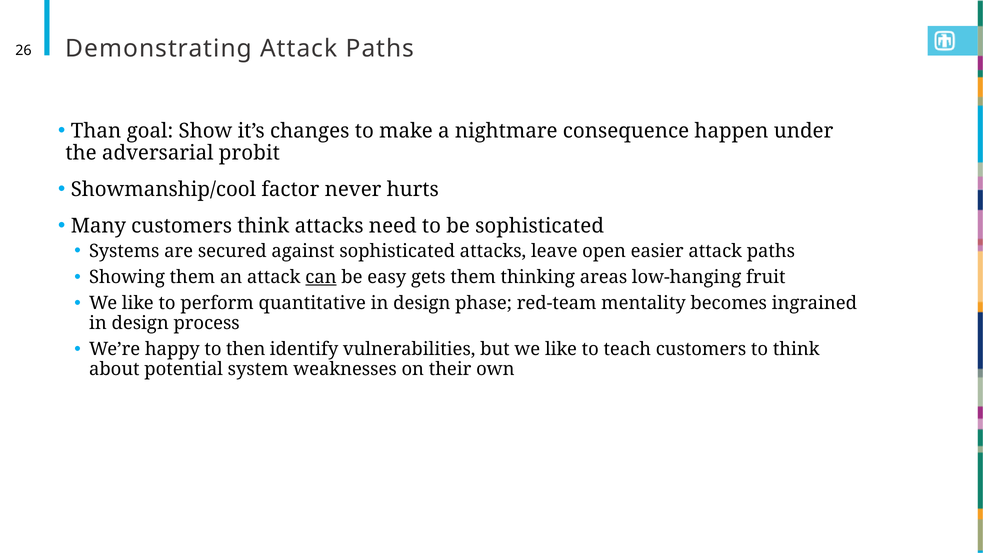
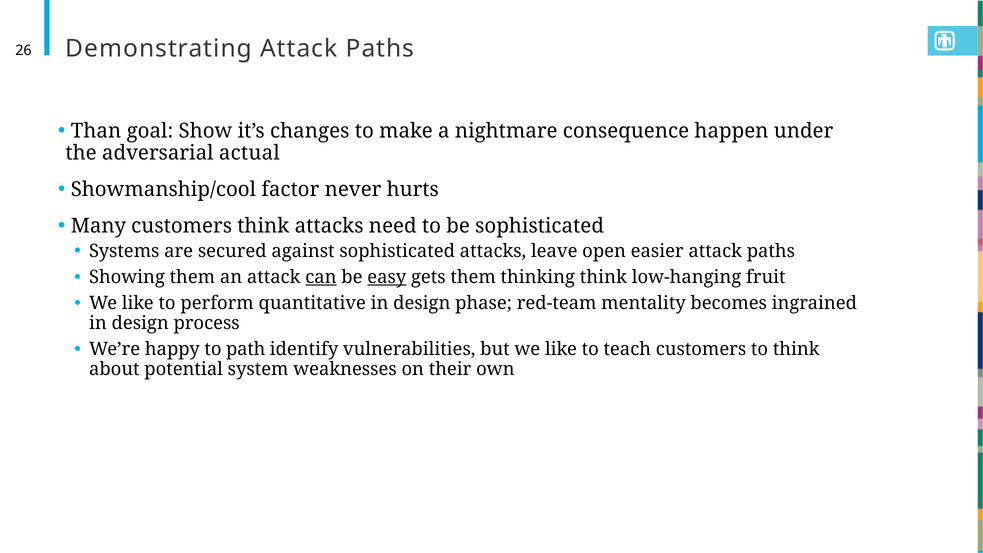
probit: probit -> actual
easy underline: none -> present
thinking areas: areas -> think
then: then -> path
